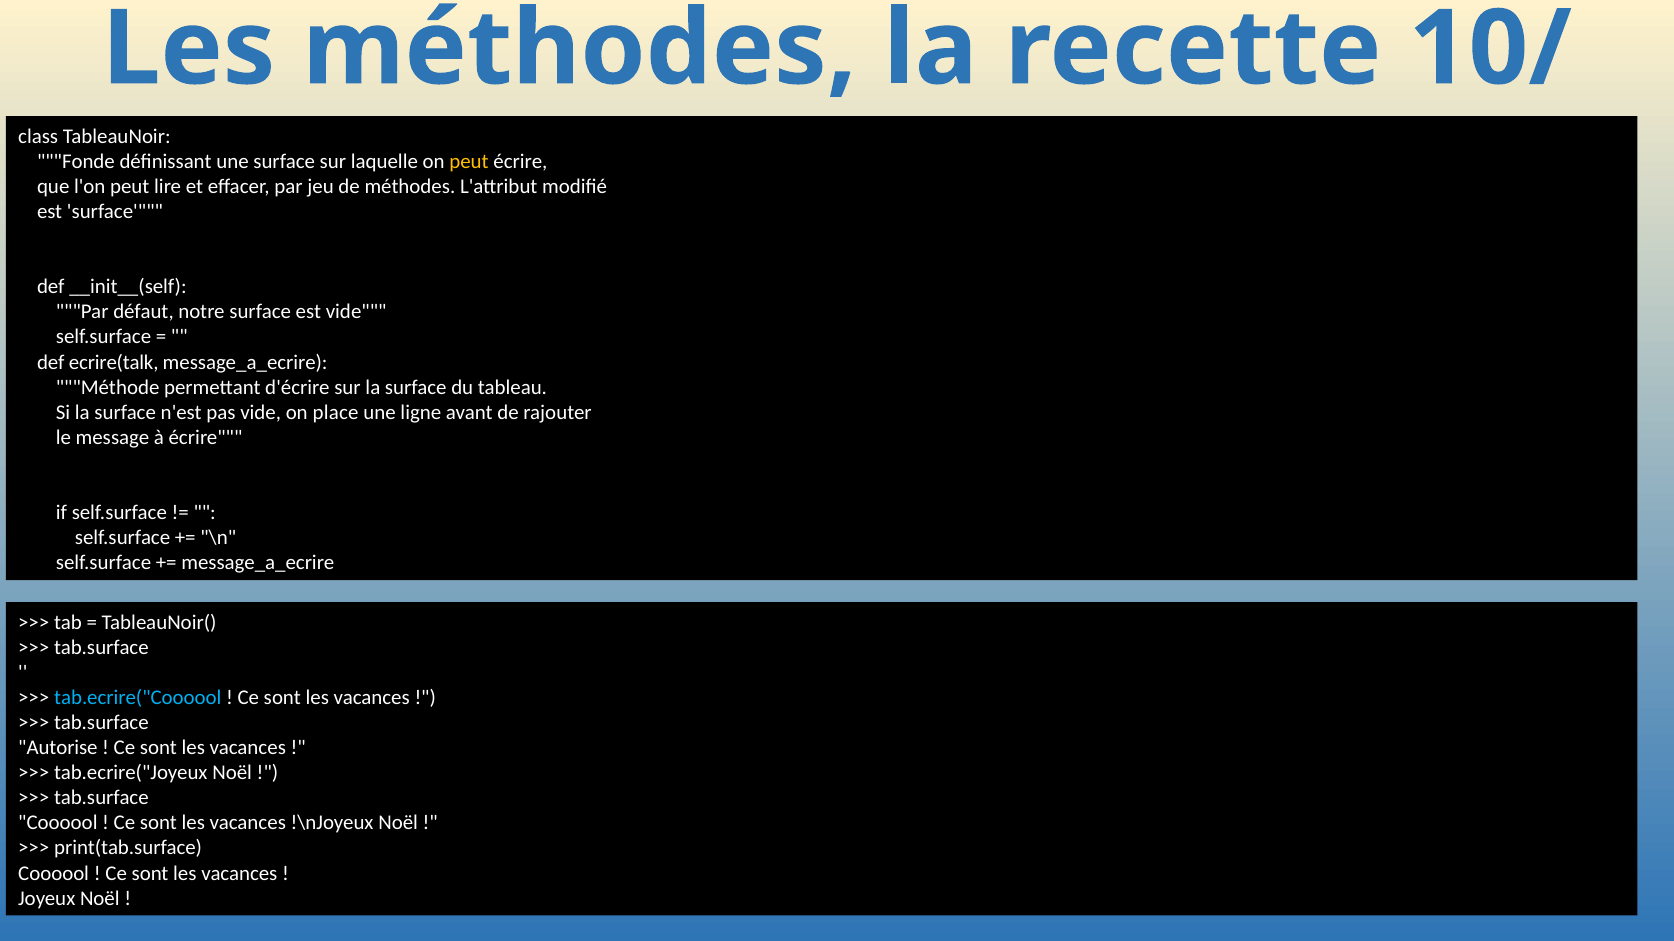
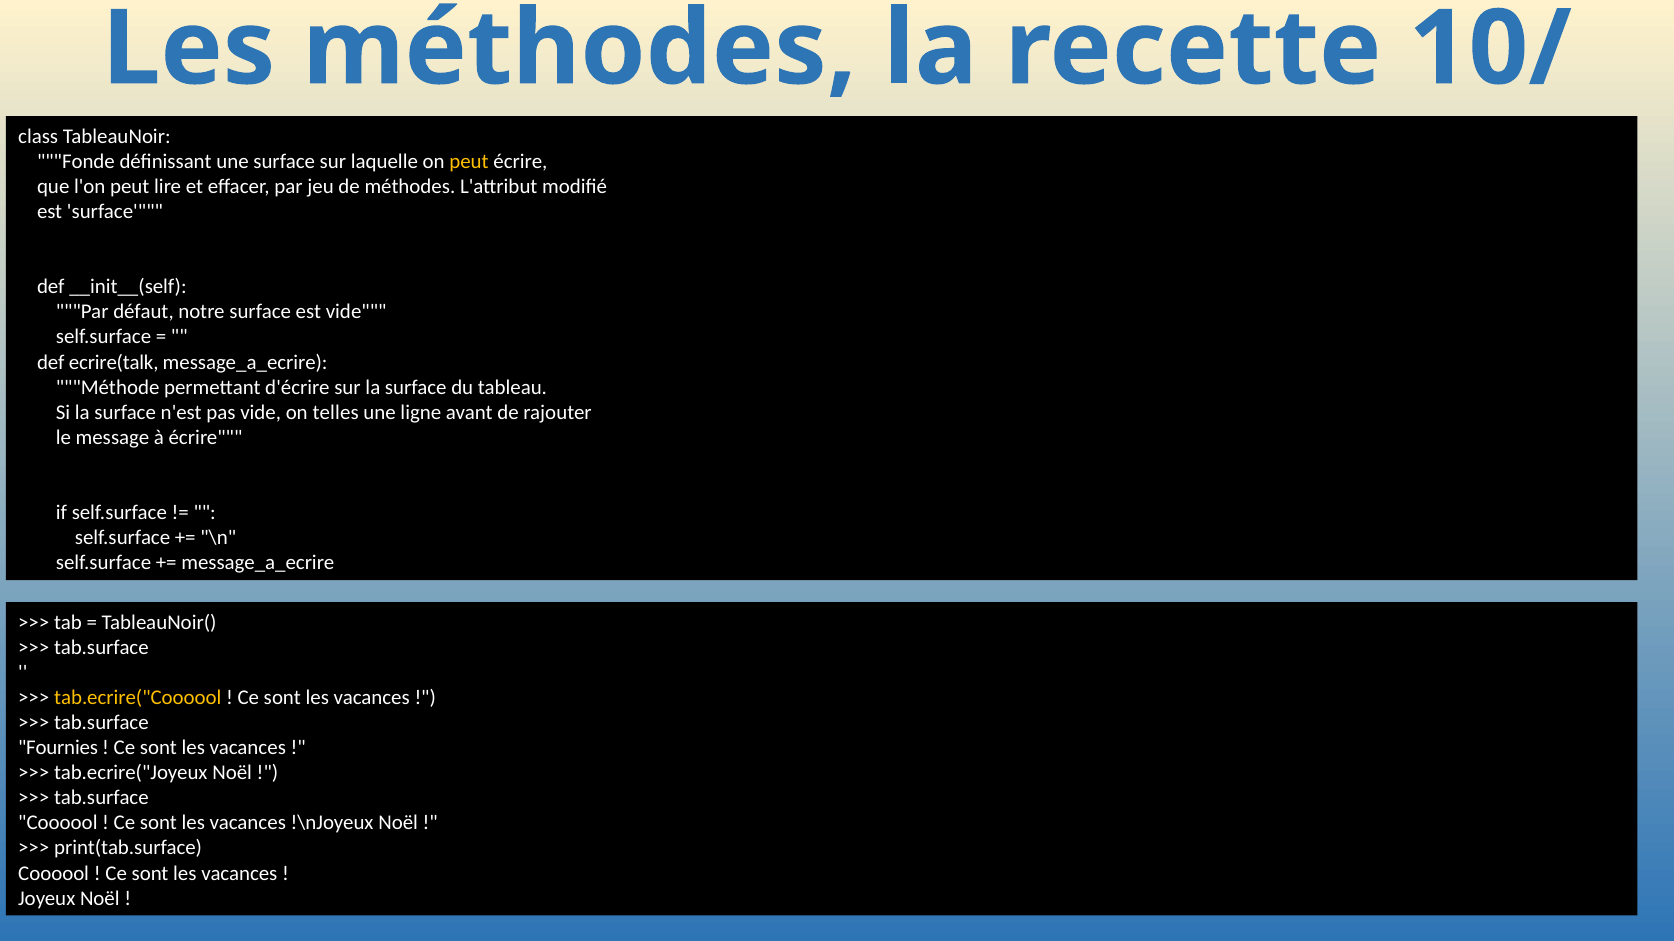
place: place -> telles
tab.ecrire("Coooool colour: light blue -> yellow
Autorise: Autorise -> Fournies
